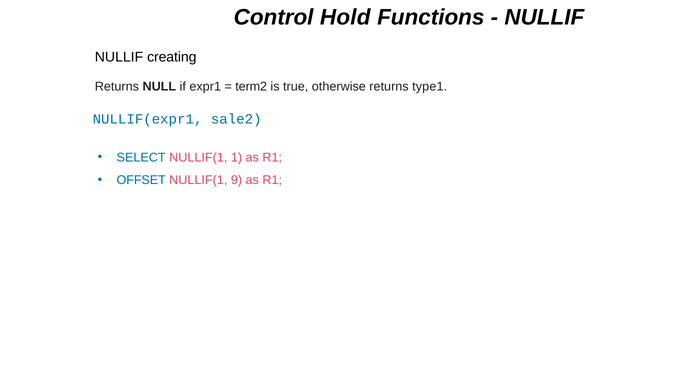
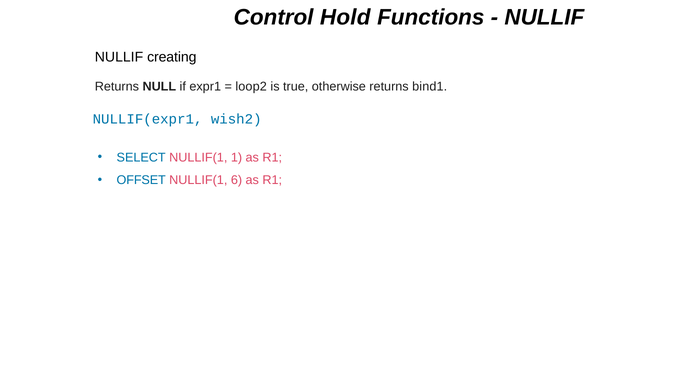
term2: term2 -> loop2
type1: type1 -> bind1
sale2: sale2 -> wish2
9: 9 -> 6
